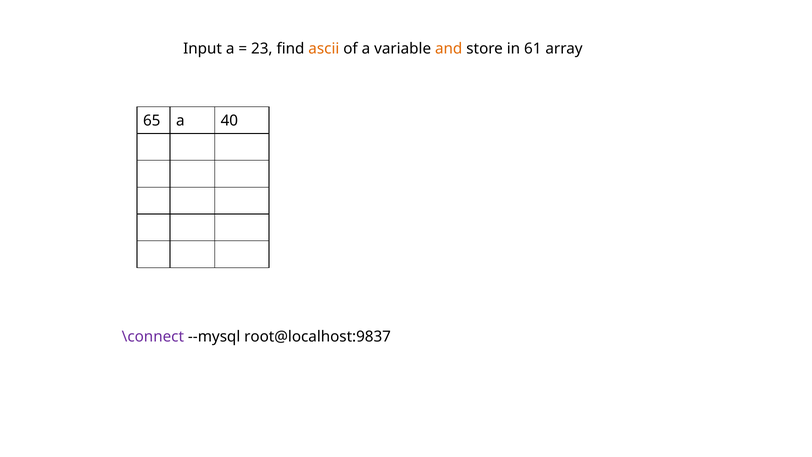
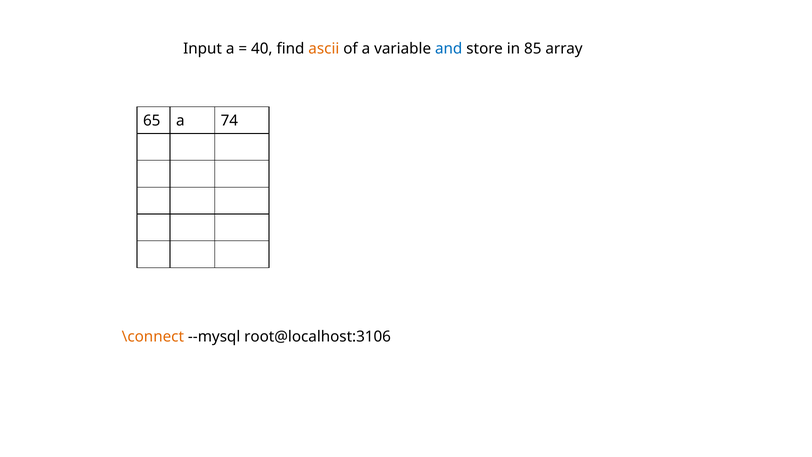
23: 23 -> 40
and colour: orange -> blue
61: 61 -> 85
40: 40 -> 74
\connect colour: purple -> orange
root@localhost:9837: root@localhost:9837 -> root@localhost:3106
